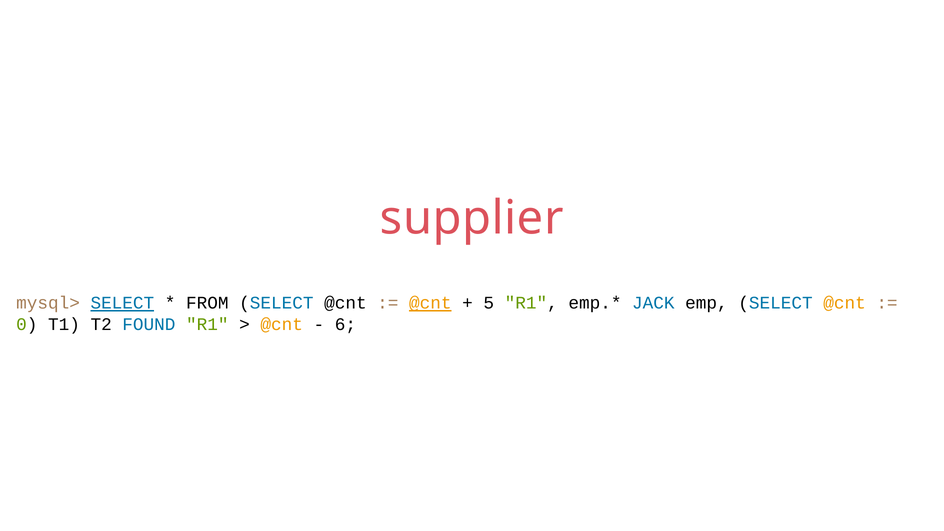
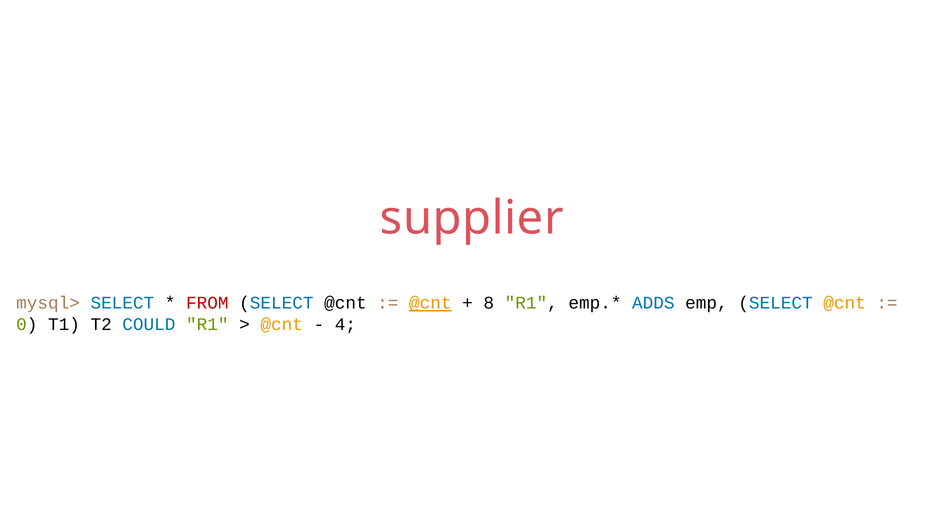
SELECT at (122, 303) underline: present -> none
FROM colour: black -> red
5: 5 -> 8
JACK: JACK -> ADDS
FOUND: FOUND -> COULD
6: 6 -> 4
